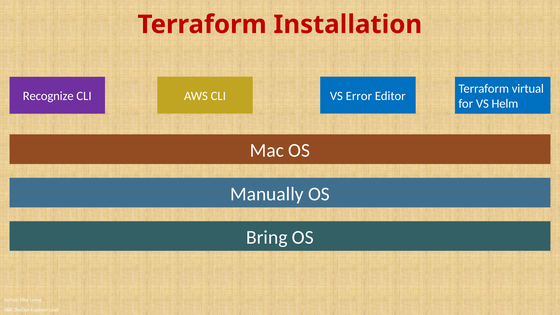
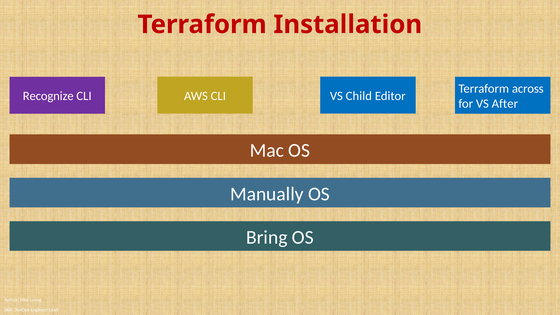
virtual: virtual -> across
Error: Error -> Child
Helm: Helm -> After
